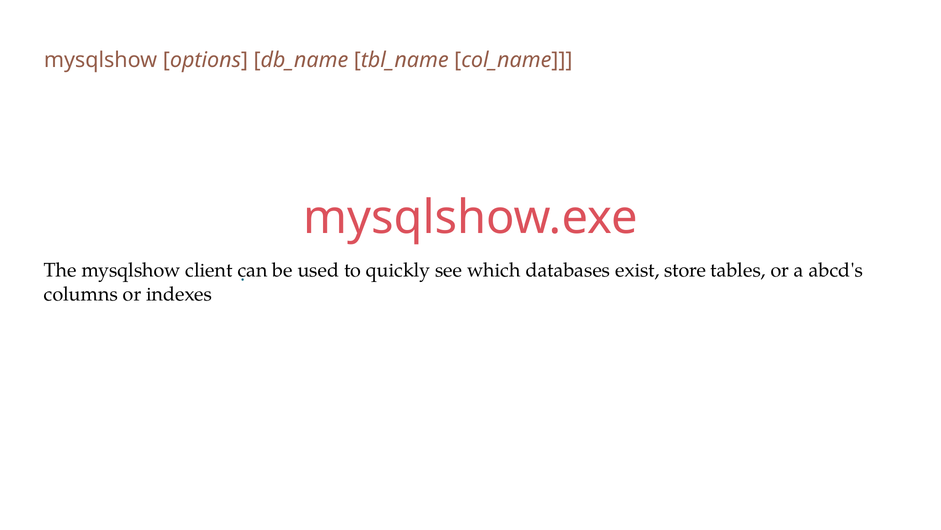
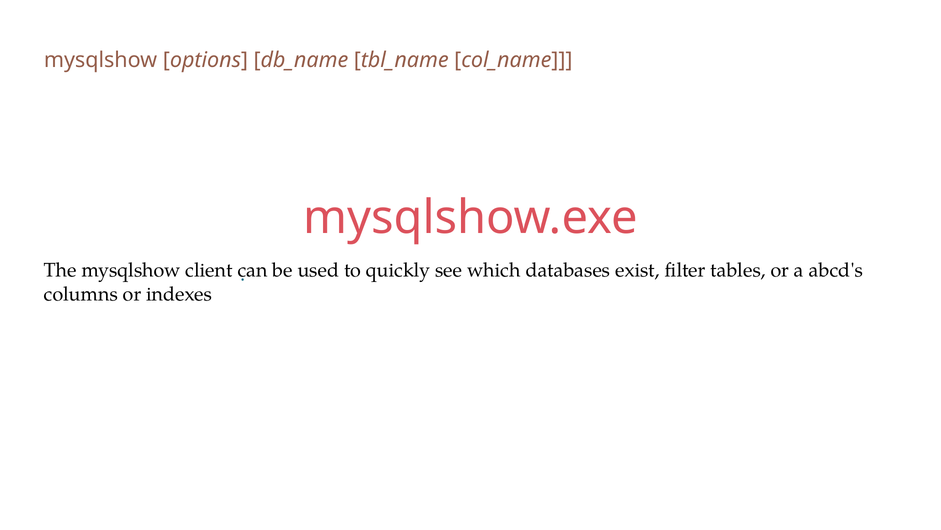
store: store -> filter
